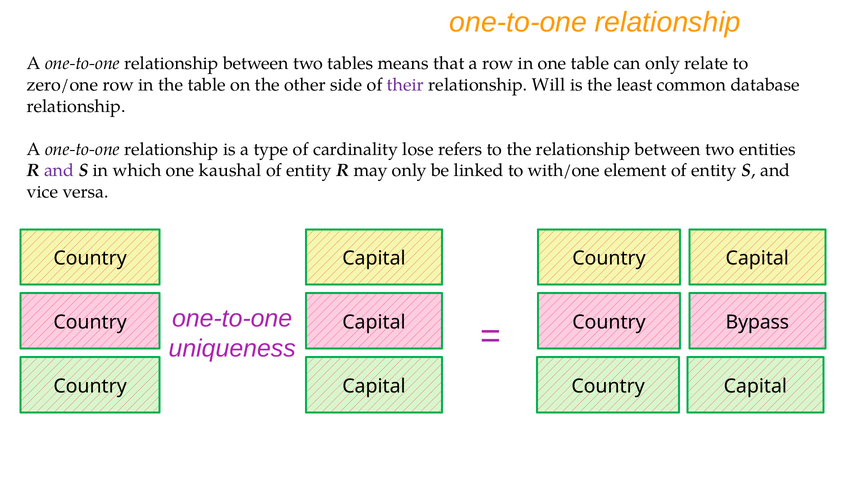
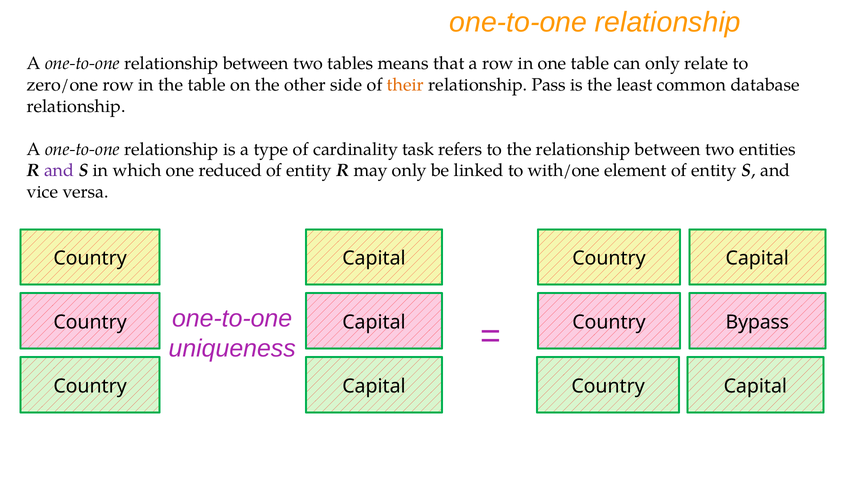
their colour: purple -> orange
Will: Will -> Pass
lose: lose -> task
kaushal: kaushal -> reduced
